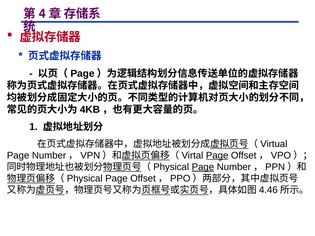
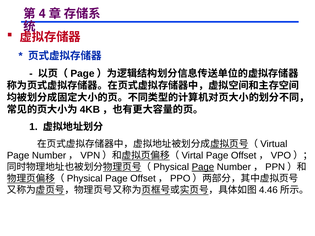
Page at (217, 156) underline: present -> none
